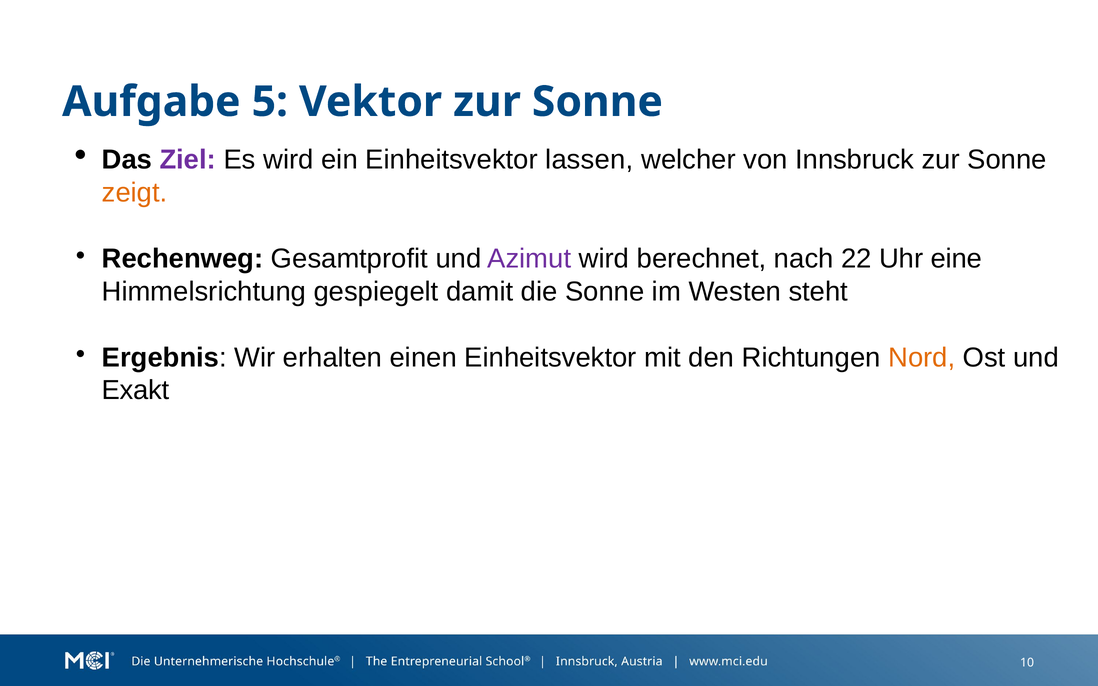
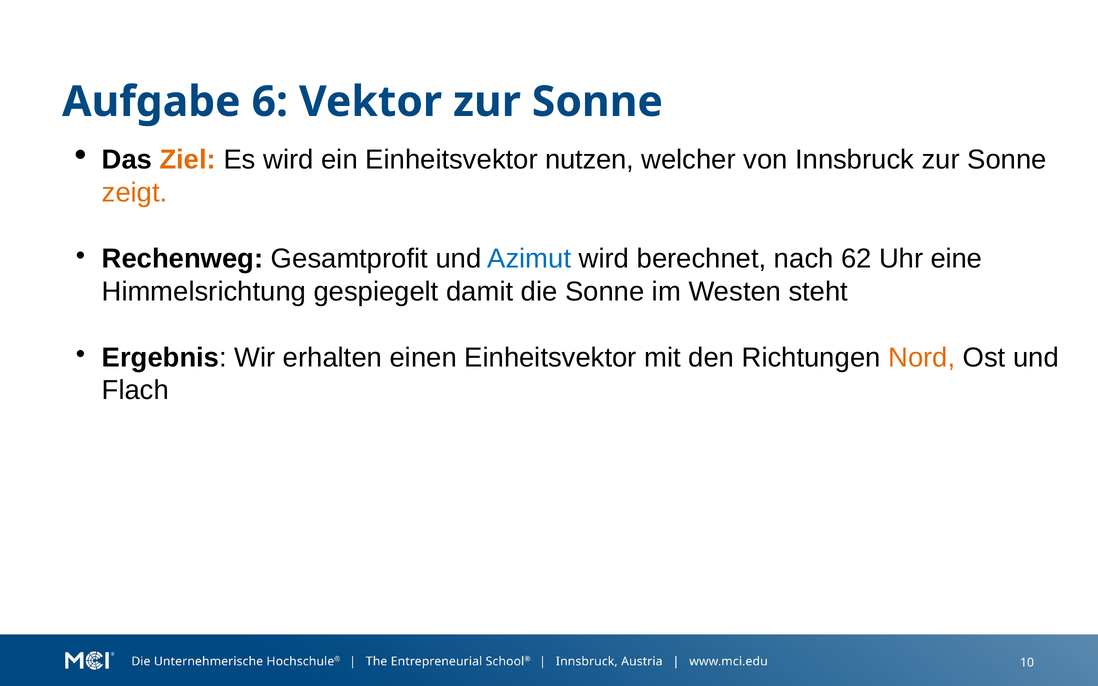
5: 5 -> 6
Ziel colour: purple -> orange
lassen: lassen -> nutzen
Azimut colour: purple -> blue
22: 22 -> 62
Exakt: Exakt -> Flach
